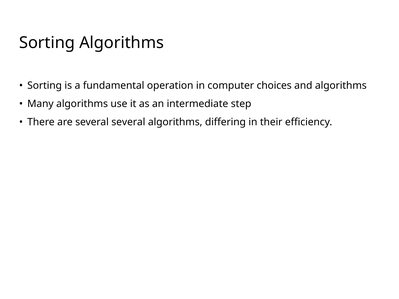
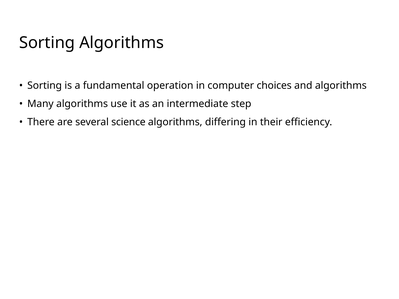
several several: several -> science
